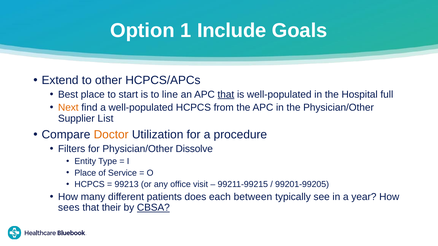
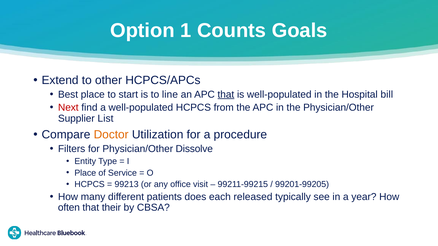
Include: Include -> Counts
full: full -> bill
Next colour: orange -> red
between: between -> released
sees: sees -> often
CBSA underline: present -> none
